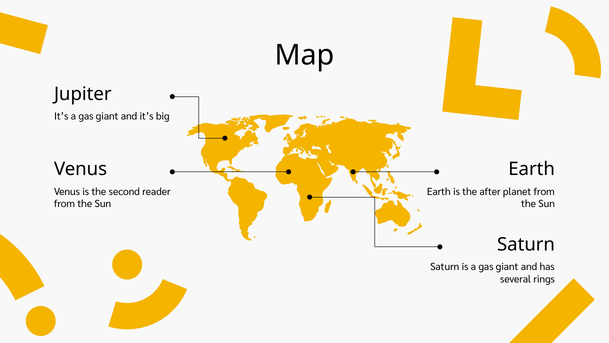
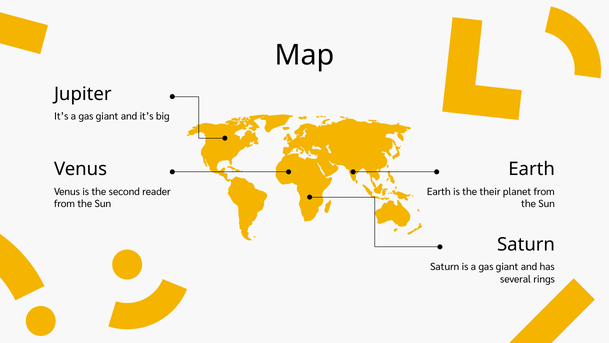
after: after -> their
